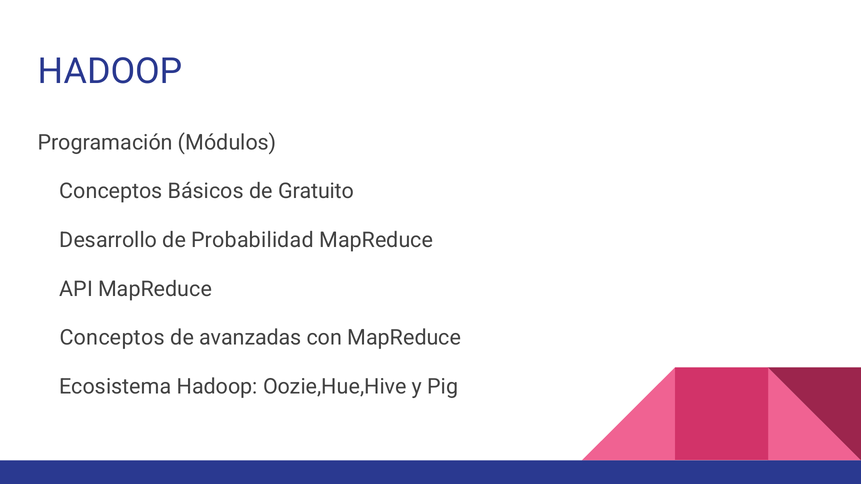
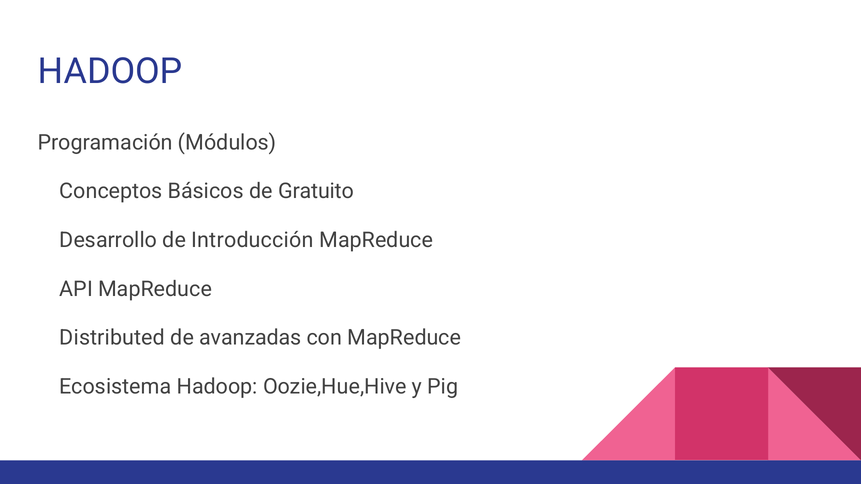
Probabilidad: Probabilidad -> Introducción
Conceptos at (112, 338): Conceptos -> Distributed
